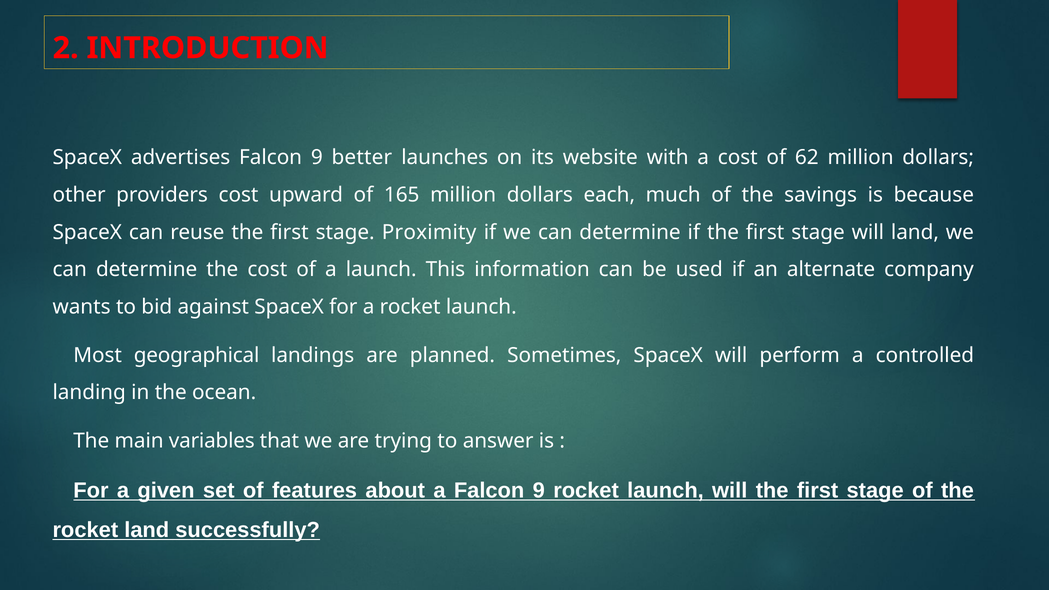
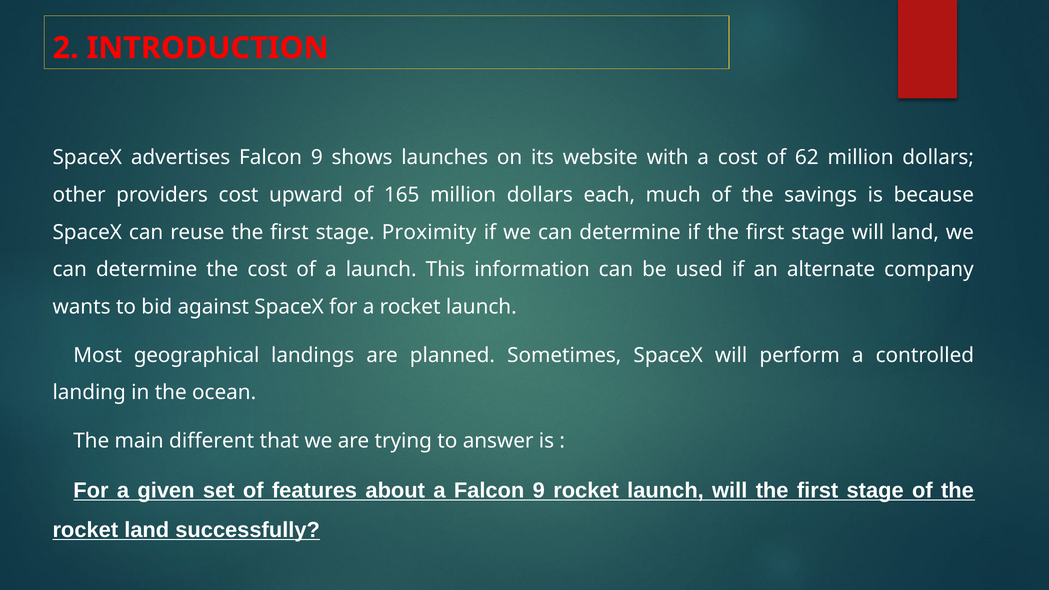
better: better -> shows
variables: variables -> different
